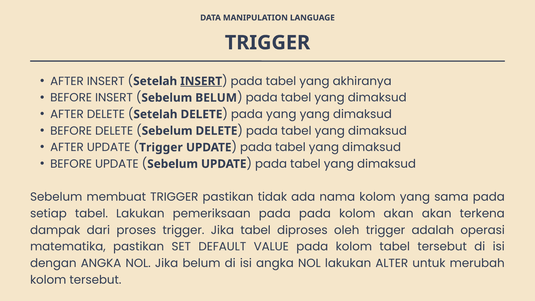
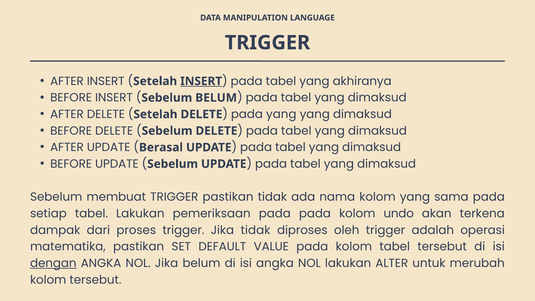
Trigger at (161, 147): Trigger -> Berasal
kolom akan: akan -> undo
Jika tabel: tabel -> tidak
dengan underline: none -> present
